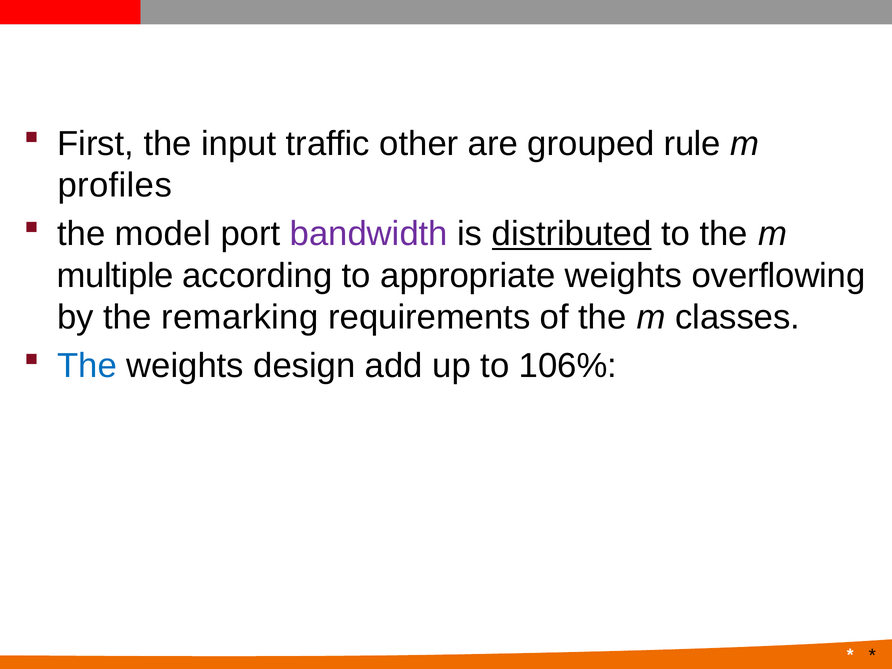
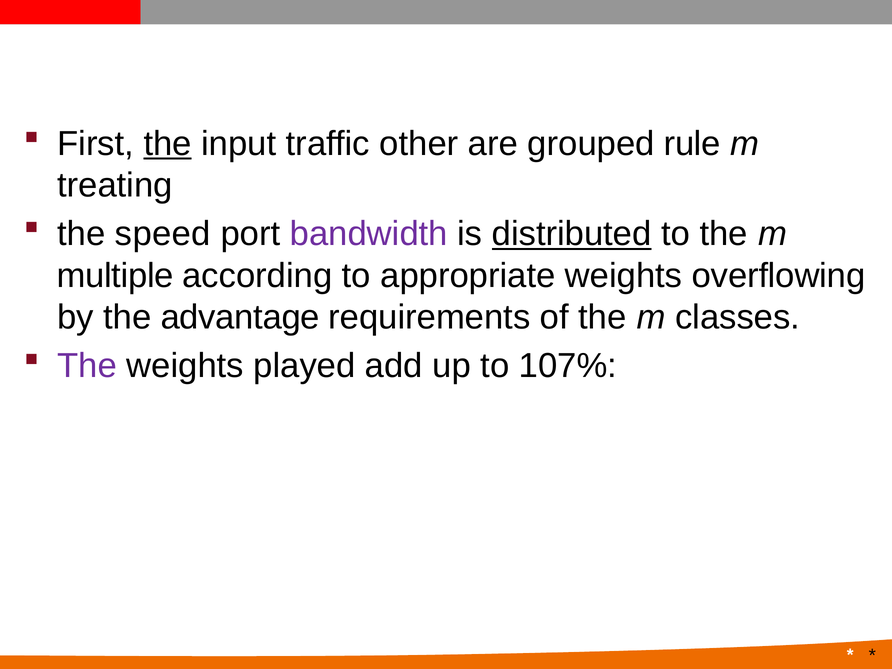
the at (168, 144) underline: none -> present
profiles: profiles -> treating
model: model -> speed
remarking: remarking -> advantage
The at (87, 366) colour: blue -> purple
design: design -> played
106%: 106% -> 107%
